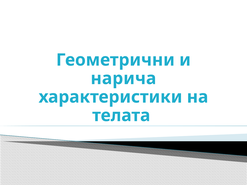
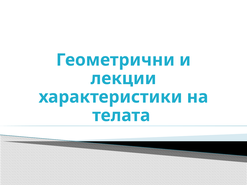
нарича: нарича -> лекции
